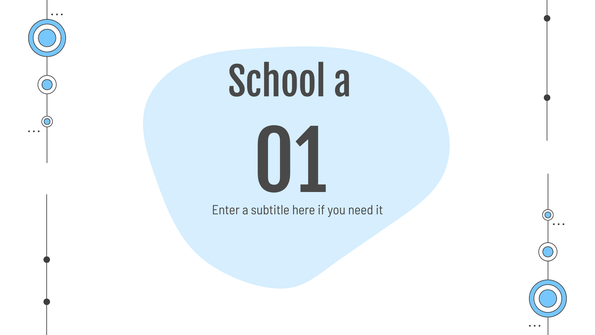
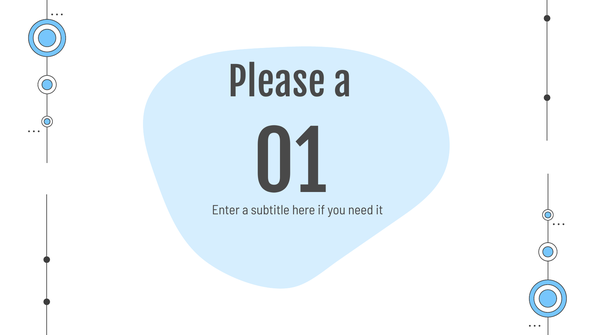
School: School -> Please
